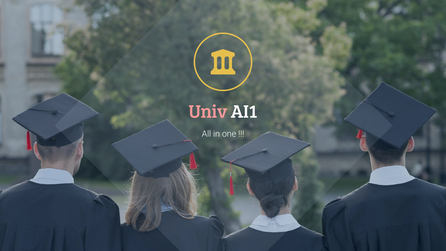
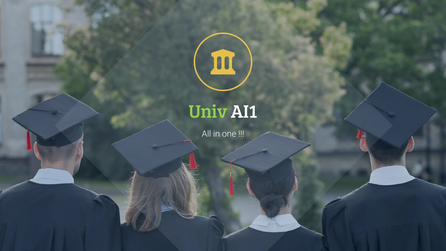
Univ colour: pink -> light green
